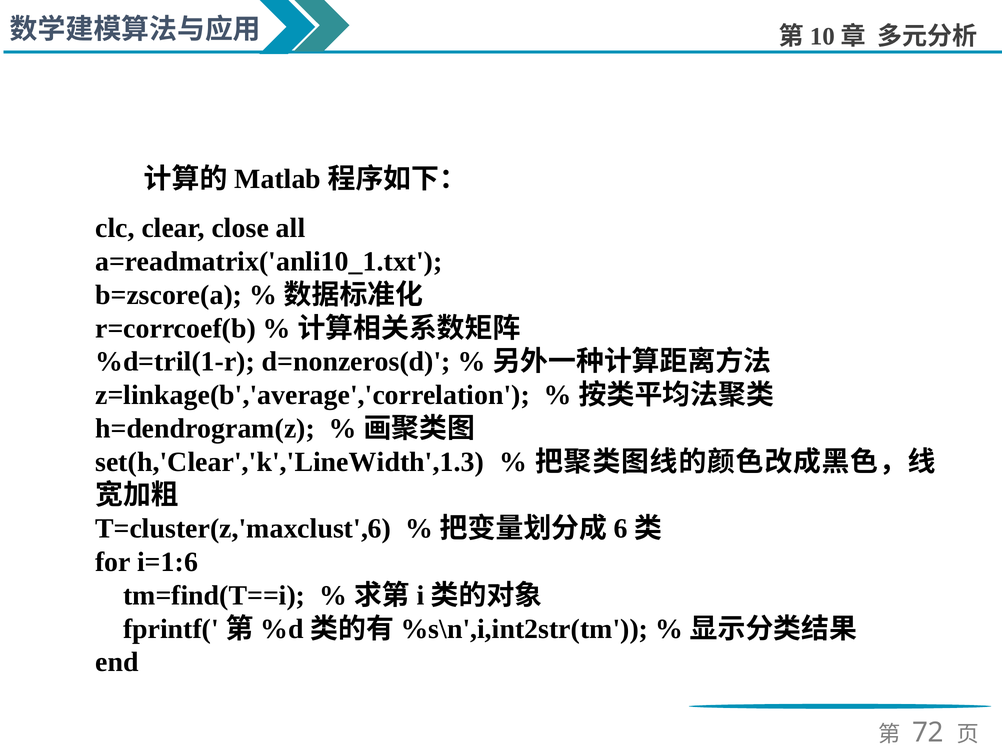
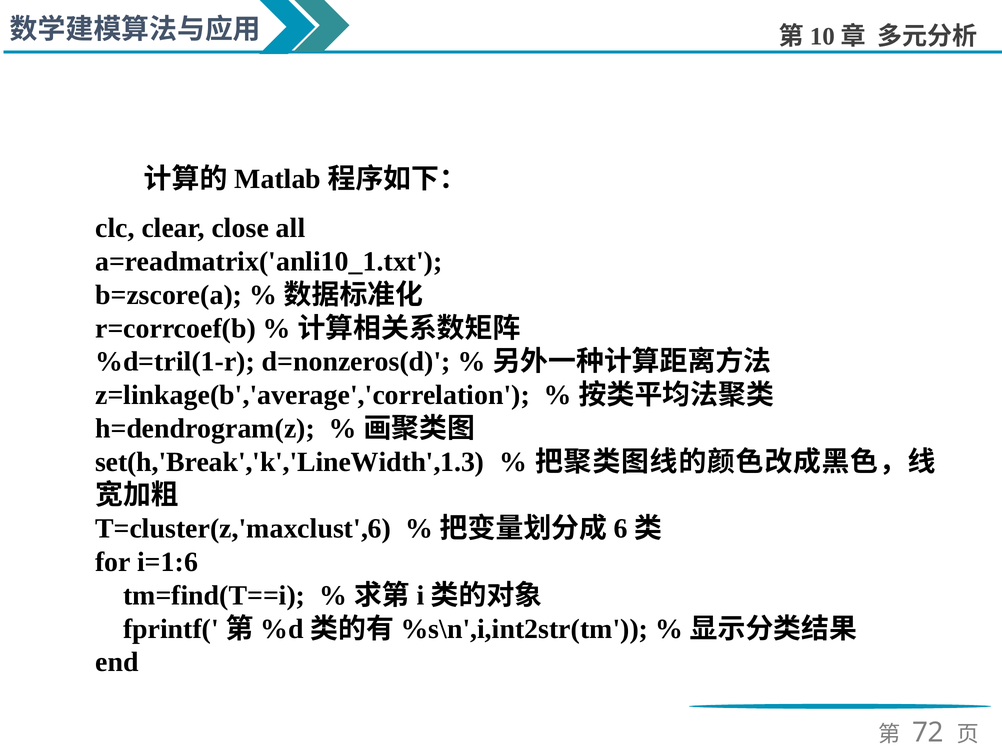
set(h,'Clear','k','LineWidth',1.3: set(h,'Clear','k','LineWidth',1.3 -> set(h,'Break','k','LineWidth',1.3
